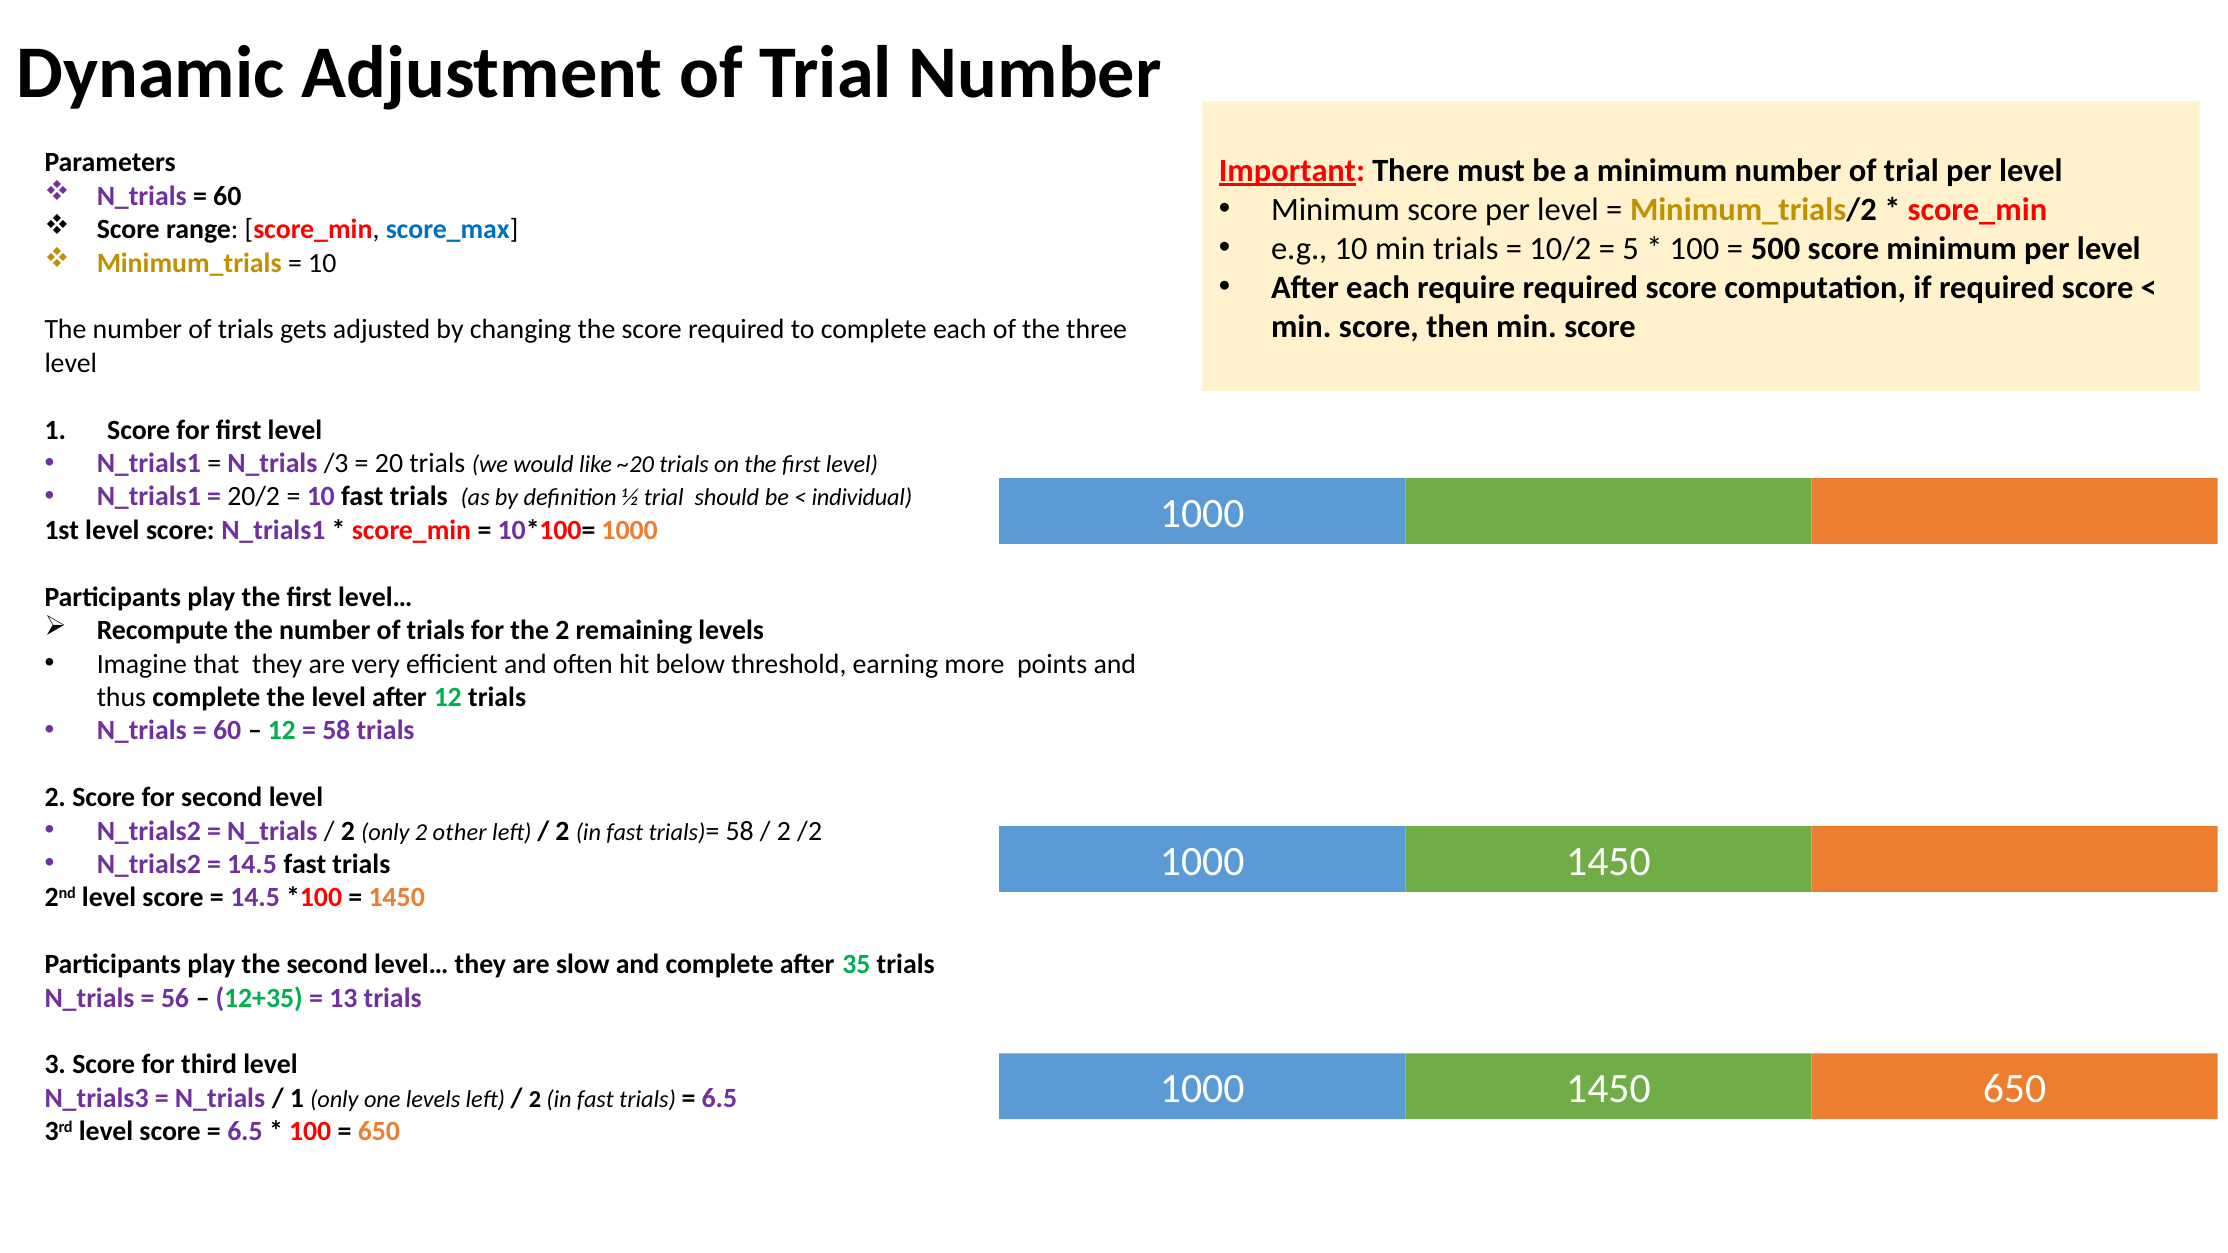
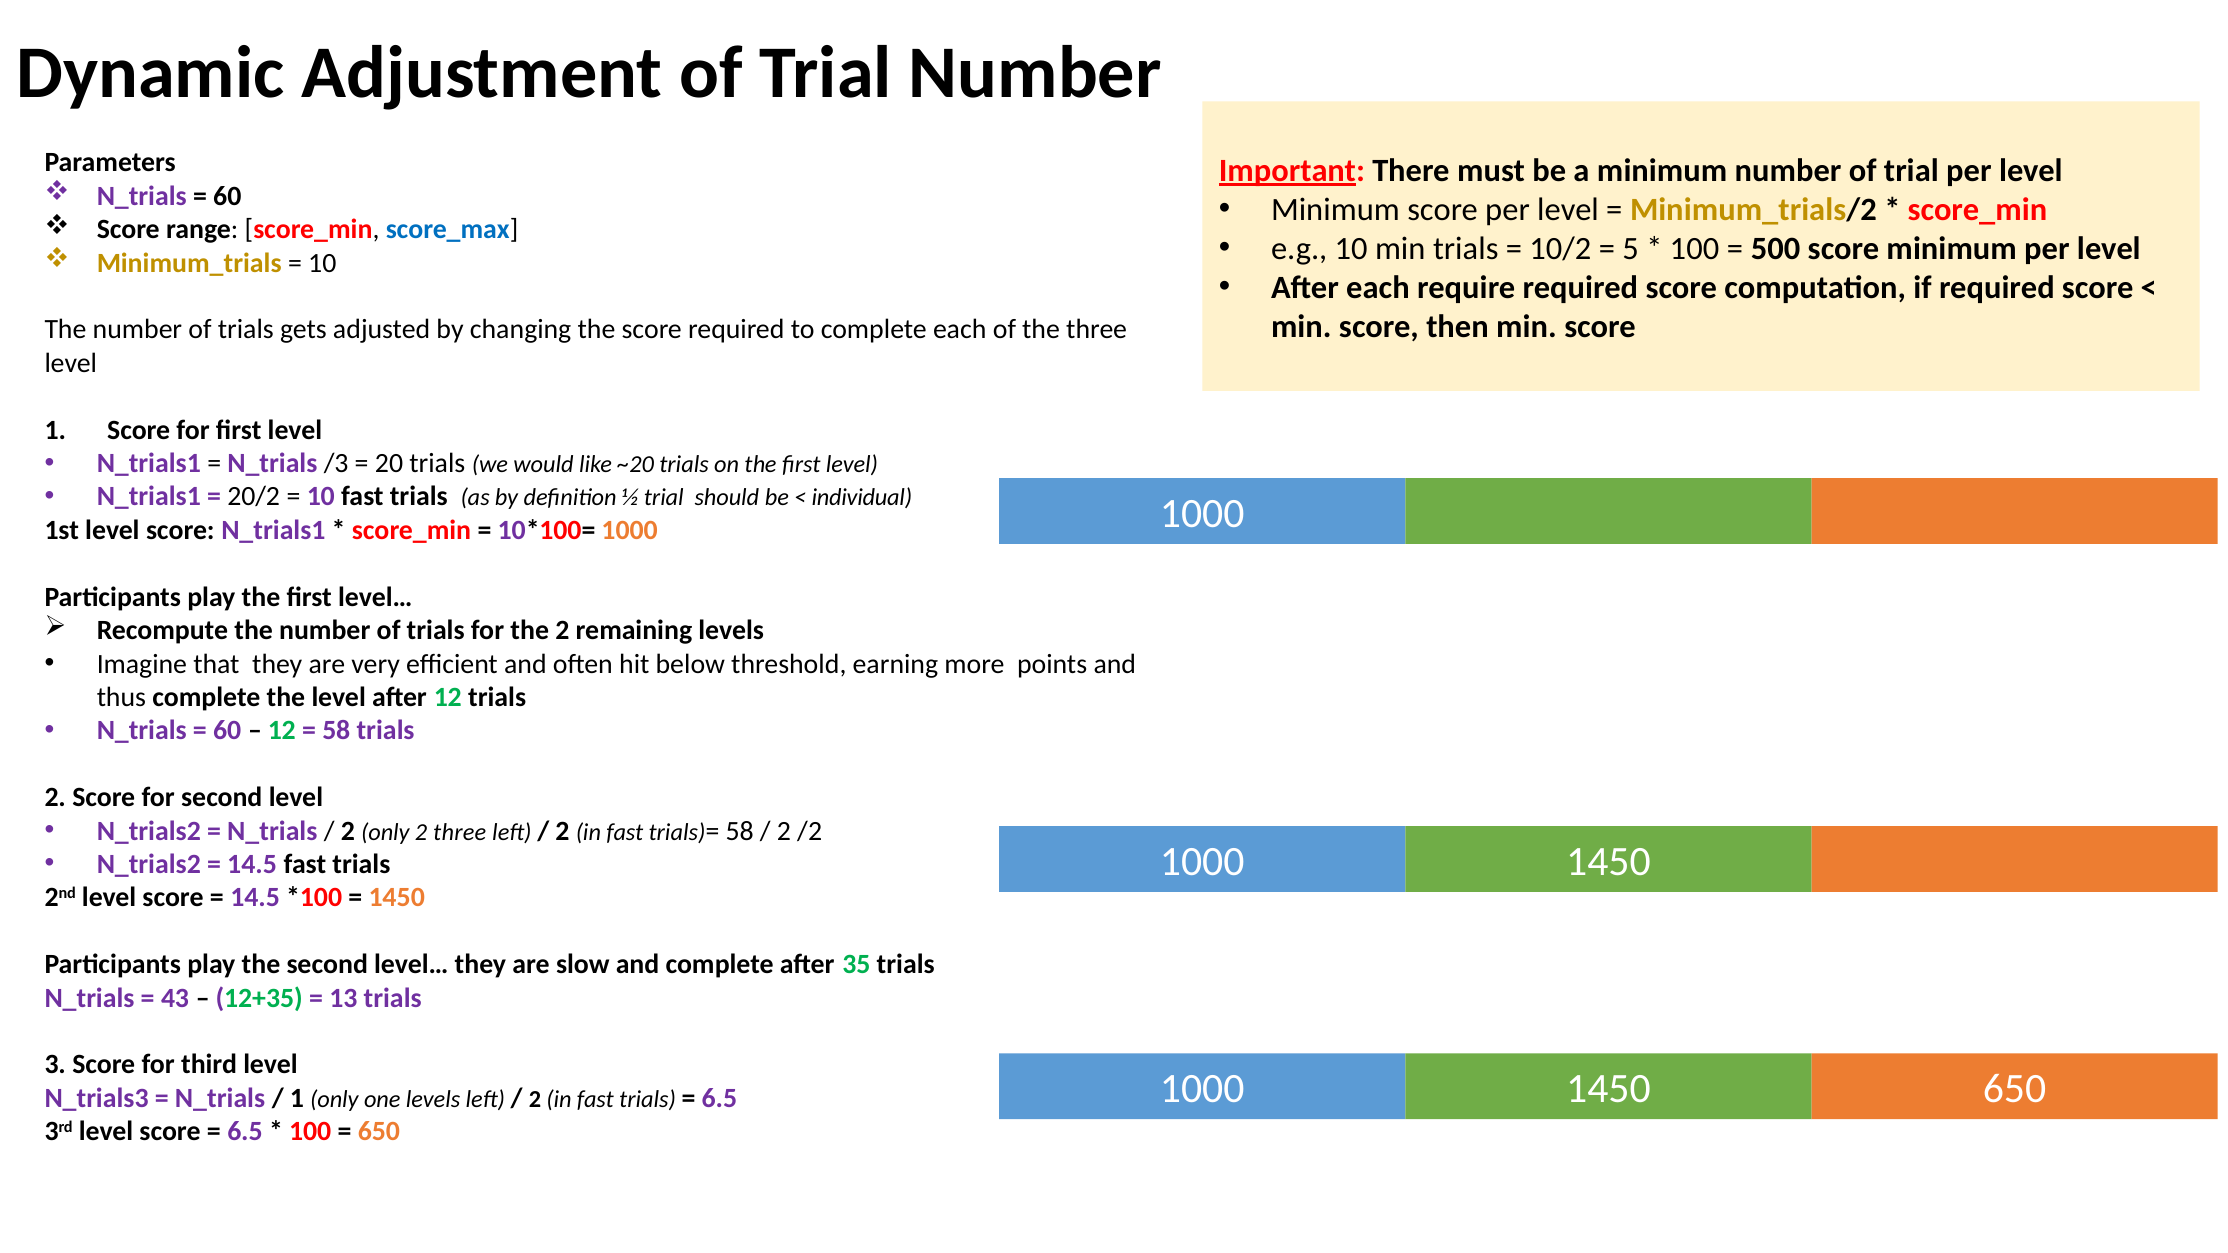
2 other: other -> three
56: 56 -> 43
